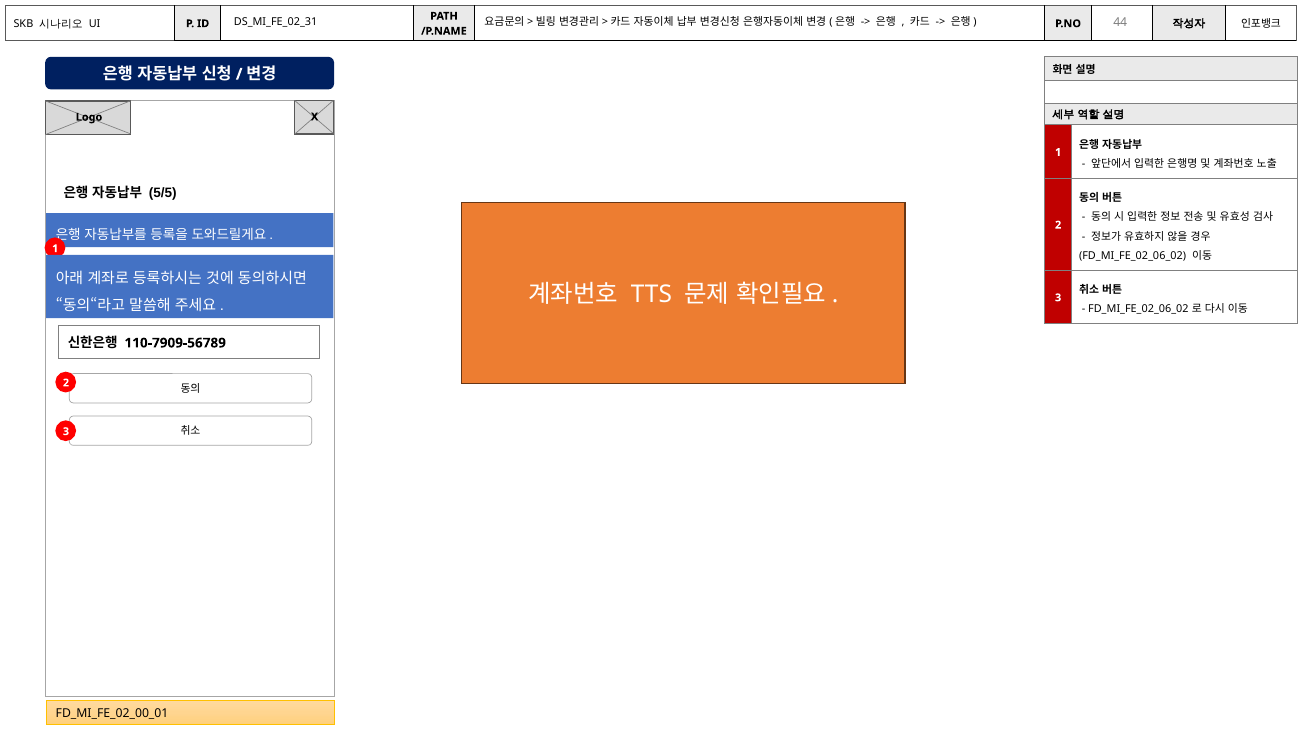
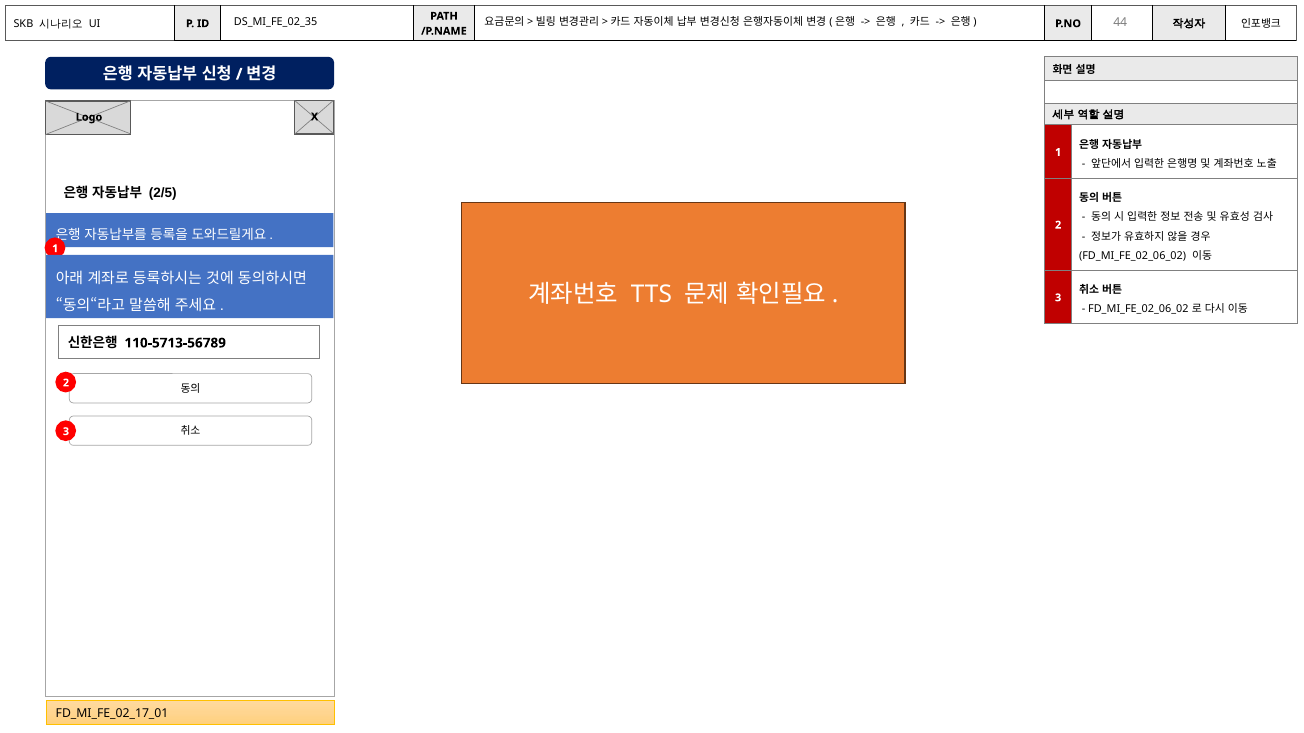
DS_MI_FE_02_31: DS_MI_FE_02_31 -> DS_MI_FE_02_35
5/5: 5/5 -> 2/5
110-7909-56789: 110-7909-56789 -> 110-5713-56789
FD_MI_FE_02_00_01: FD_MI_FE_02_00_01 -> FD_MI_FE_02_17_01
